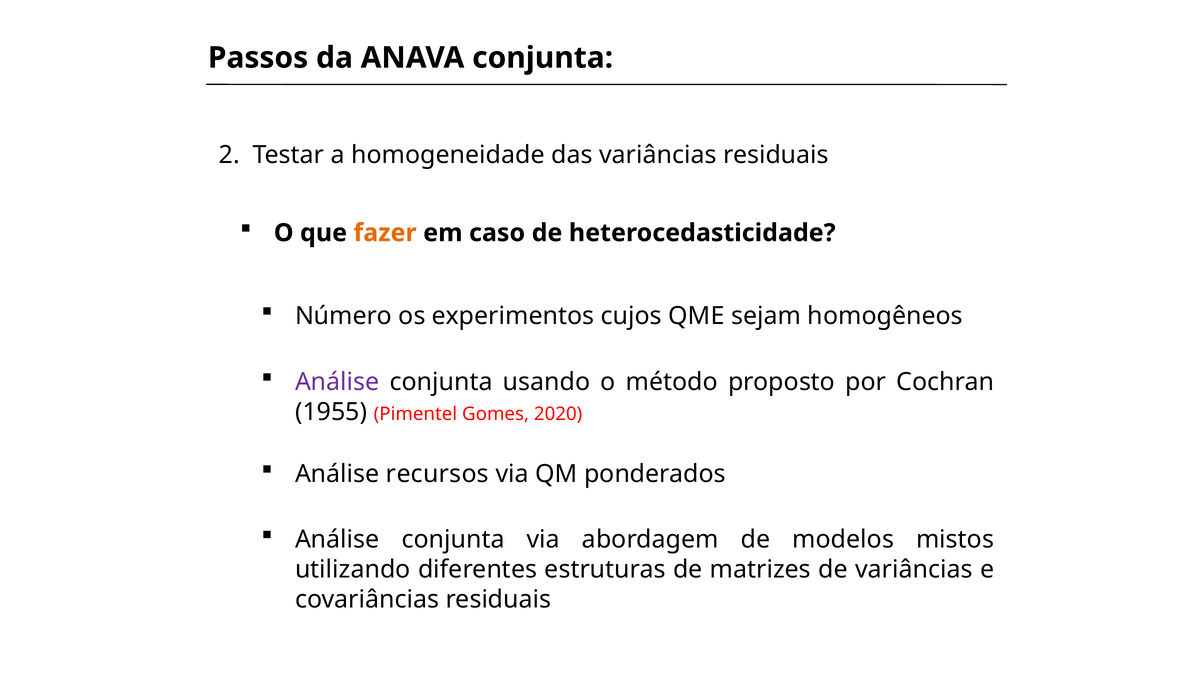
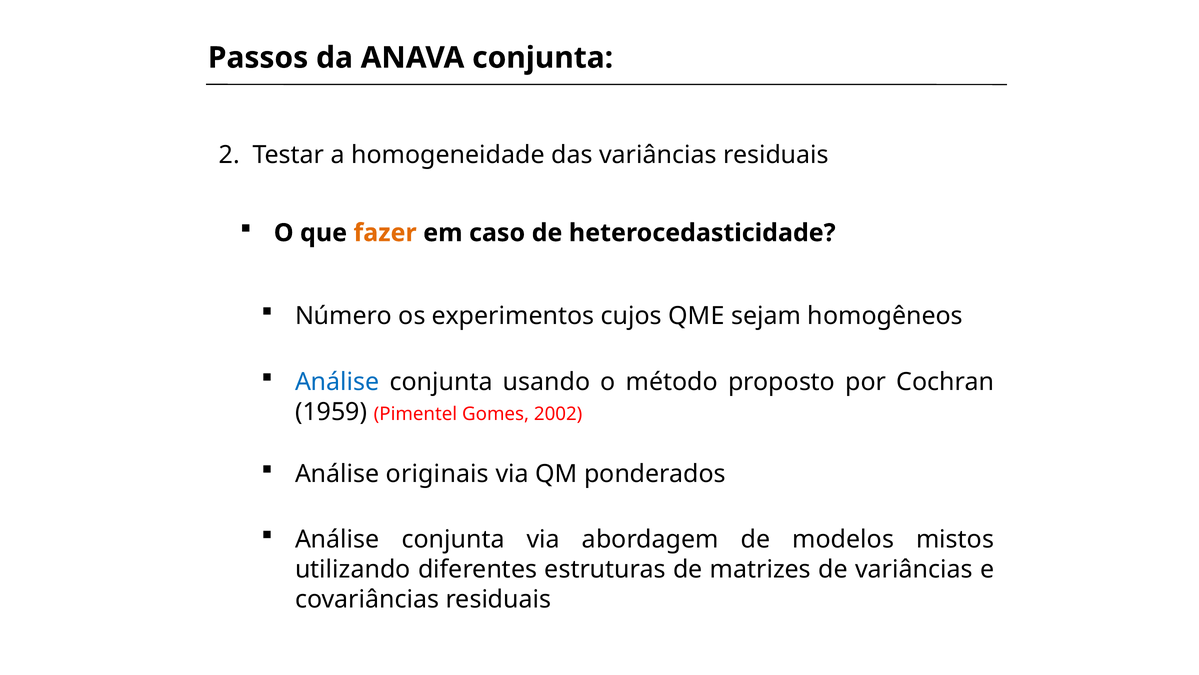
Análise at (337, 381) colour: purple -> blue
1955: 1955 -> 1959
2020: 2020 -> 2002
recursos: recursos -> originais
